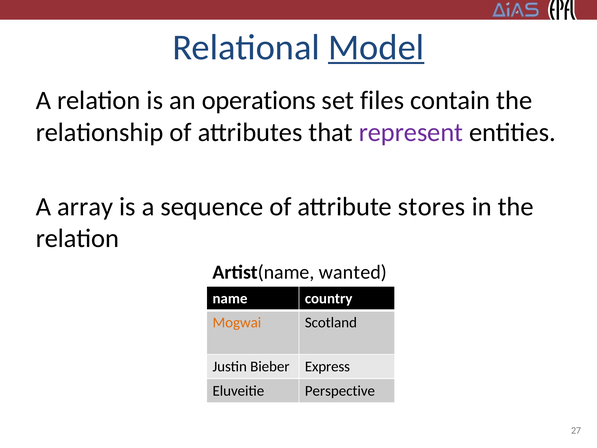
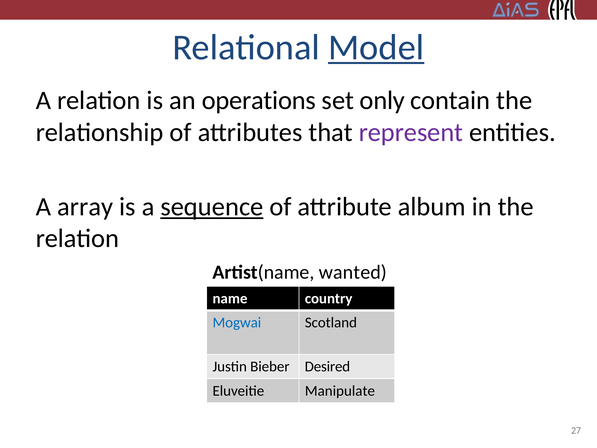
files: files -> only
sequence underline: none -> present
stores: stores -> album
Mogwai colour: orange -> blue
Express: Express -> Desired
Perspective: Perspective -> Manipulate
